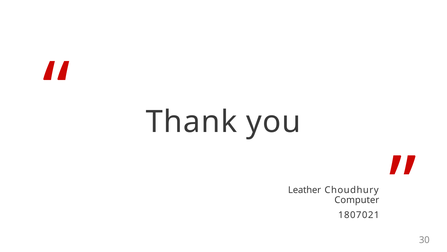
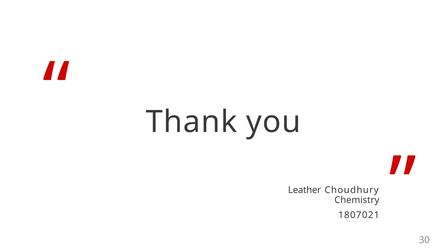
Computer: Computer -> Chemistry
